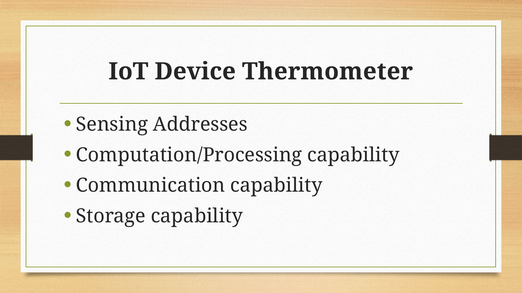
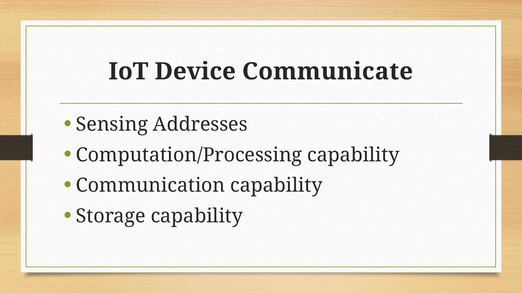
Thermometer: Thermometer -> Communicate
